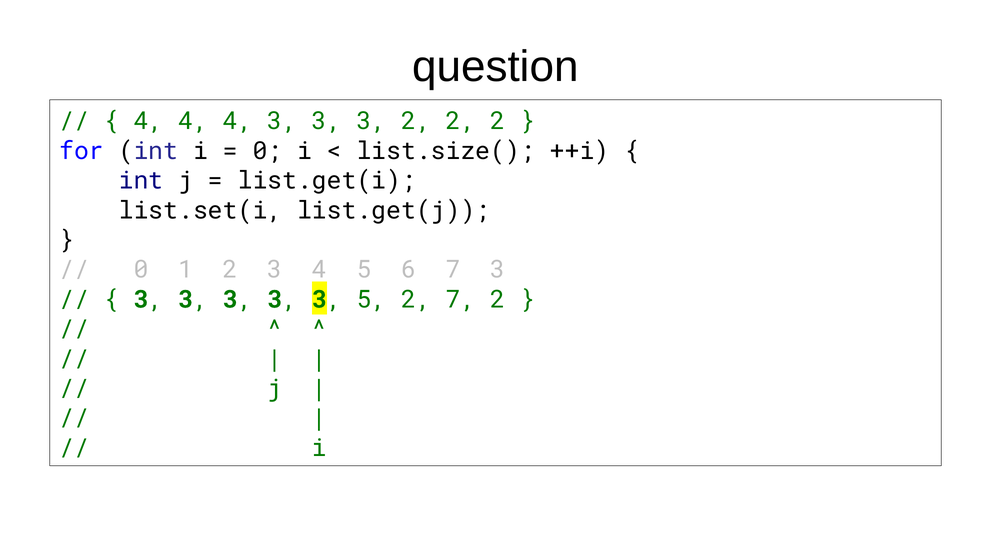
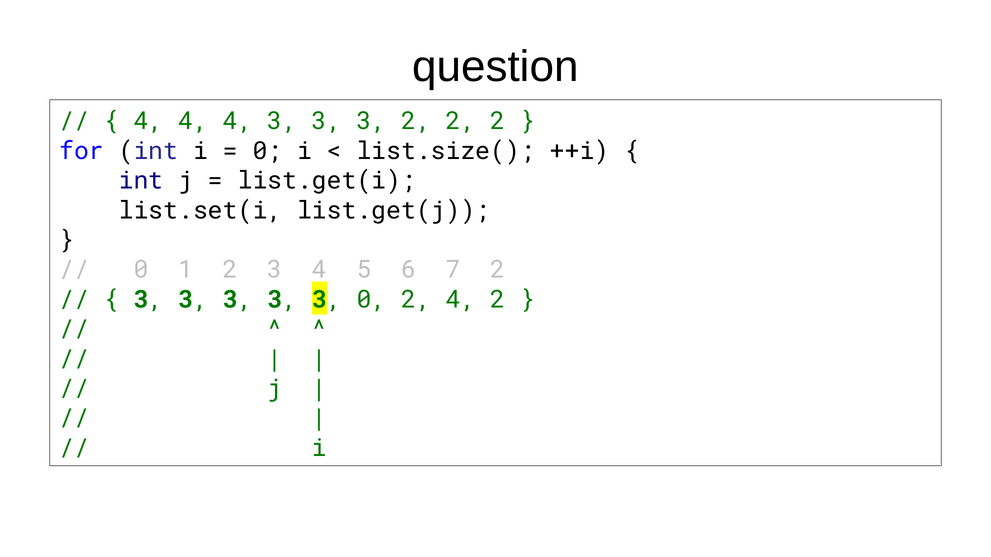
7 3: 3 -> 2
3 5: 5 -> 0
2 7: 7 -> 4
